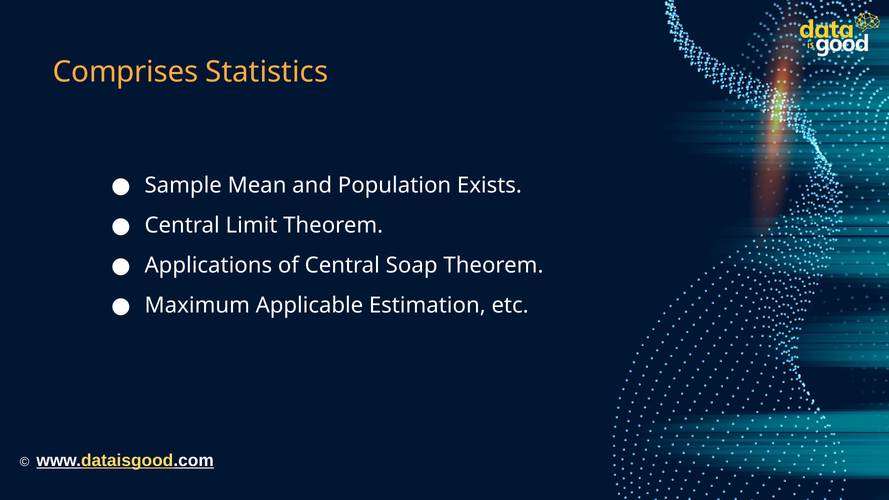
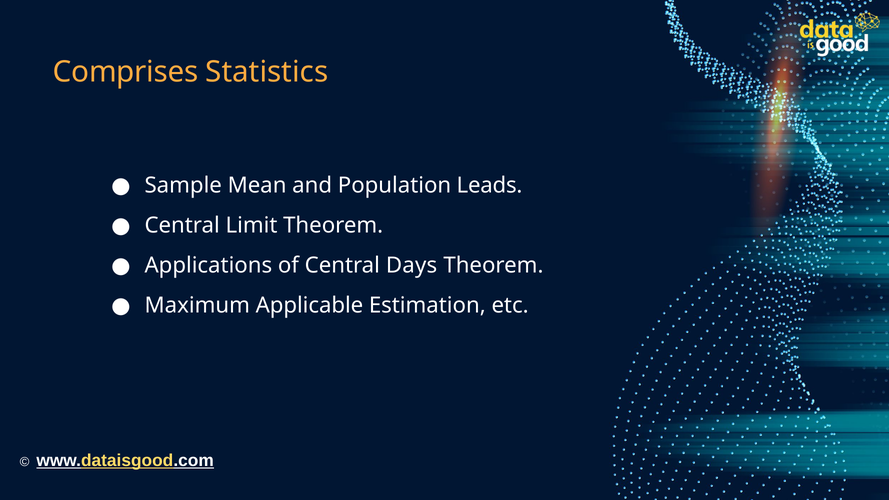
Exists: Exists -> Leads
Soap: Soap -> Days
